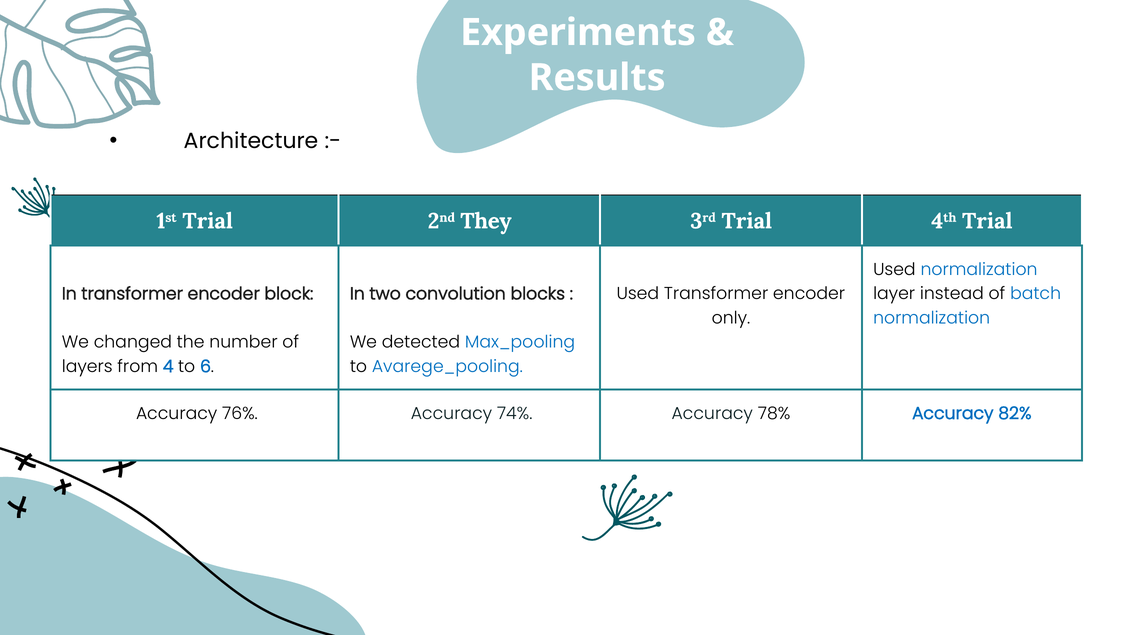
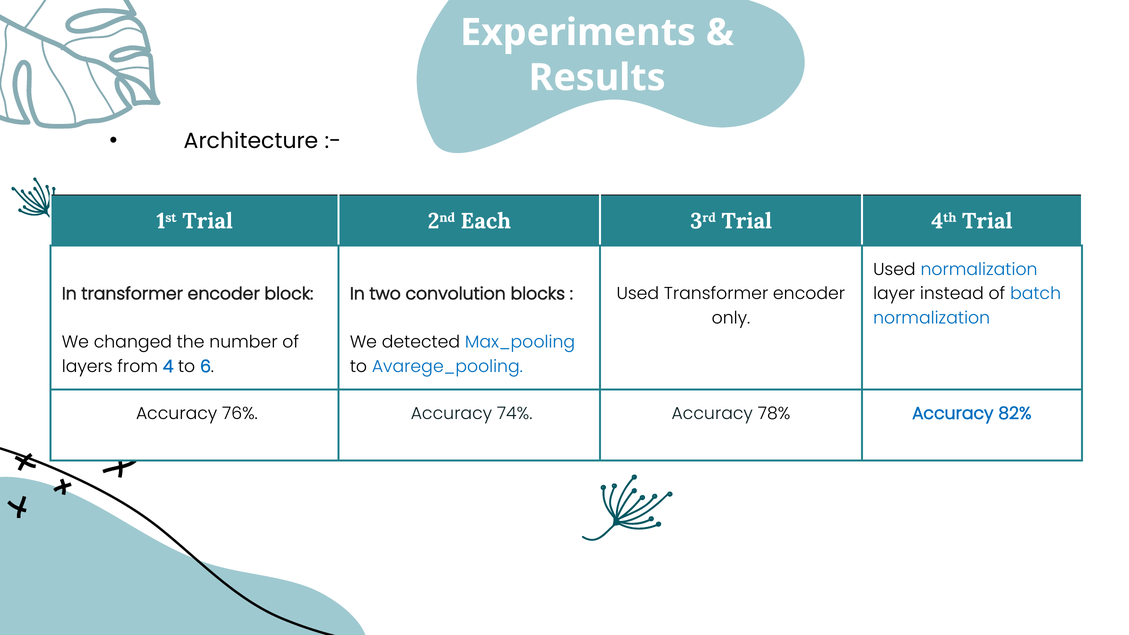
They: They -> Each
